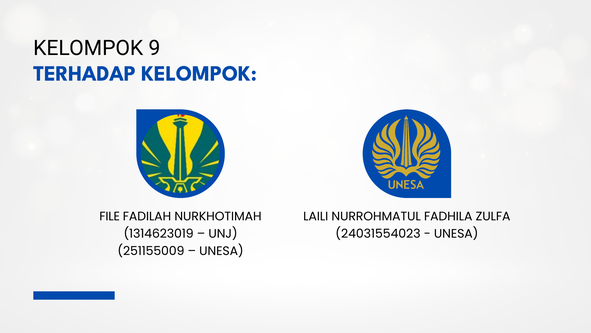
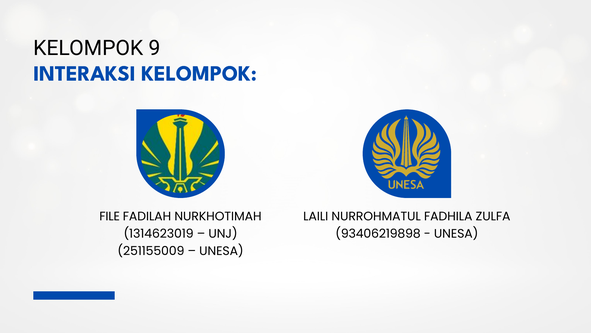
TERHADAP: TERHADAP -> INTERAKSI
24031554023: 24031554023 -> 93406219898
